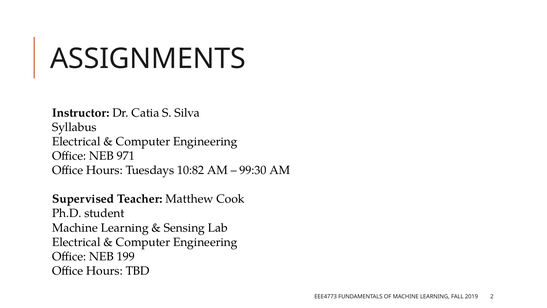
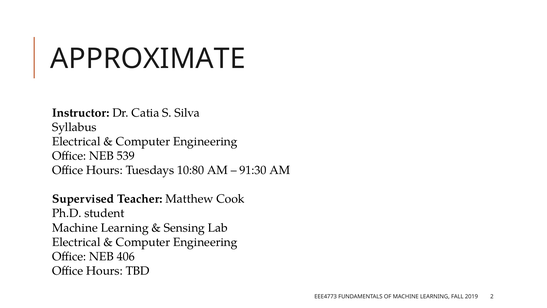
ASSIGNMENTS: ASSIGNMENTS -> APPROXIMATE
971: 971 -> 539
10:82: 10:82 -> 10:80
99:30: 99:30 -> 91:30
199: 199 -> 406
